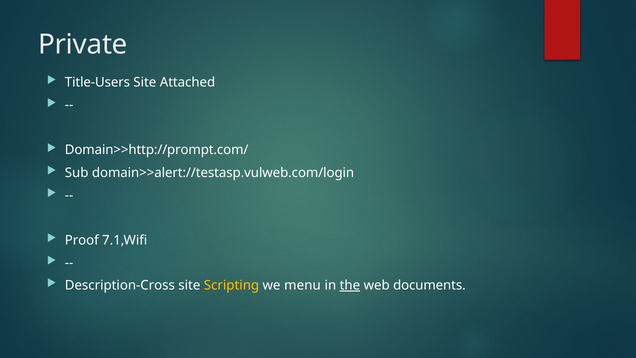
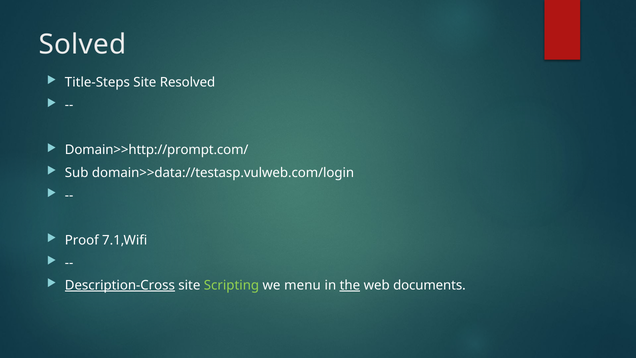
Private: Private -> Solved
Title-Users: Title-Users -> Title-Steps
Attached: Attached -> Resolved
domain>>alert://testasp.vulweb.com/login: domain>>alert://testasp.vulweb.com/login -> domain>>data://testasp.vulweb.com/login
Description-Cross underline: none -> present
Scripting colour: yellow -> light green
